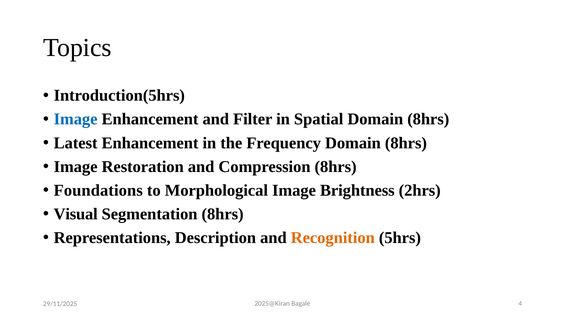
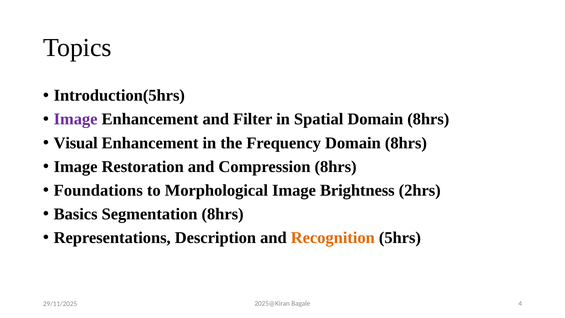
Image at (76, 119) colour: blue -> purple
Latest: Latest -> Visual
Visual: Visual -> Basics
